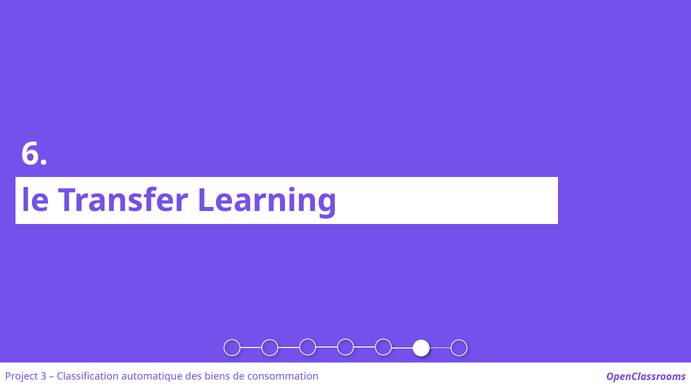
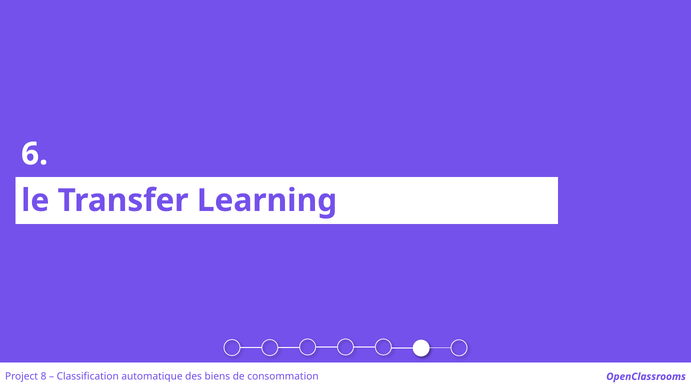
3: 3 -> 8
